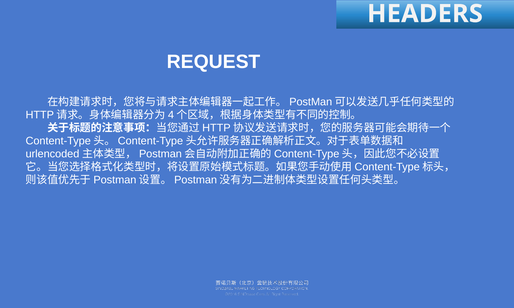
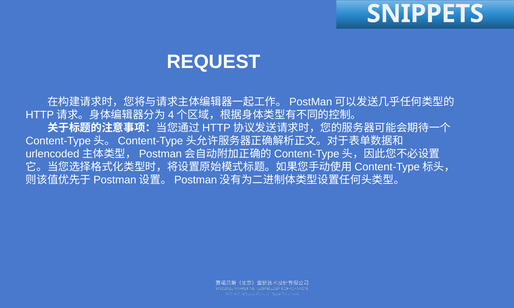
HEADERS: HEADERS -> SNIPPETS
